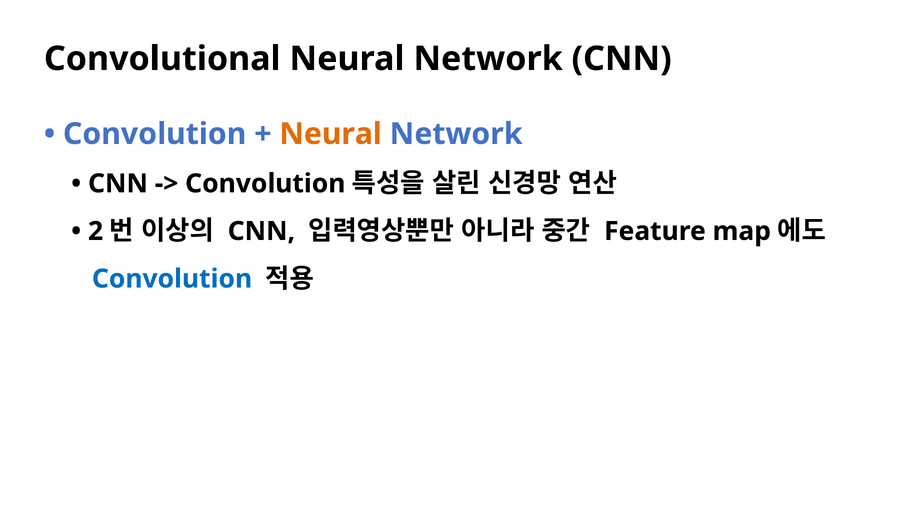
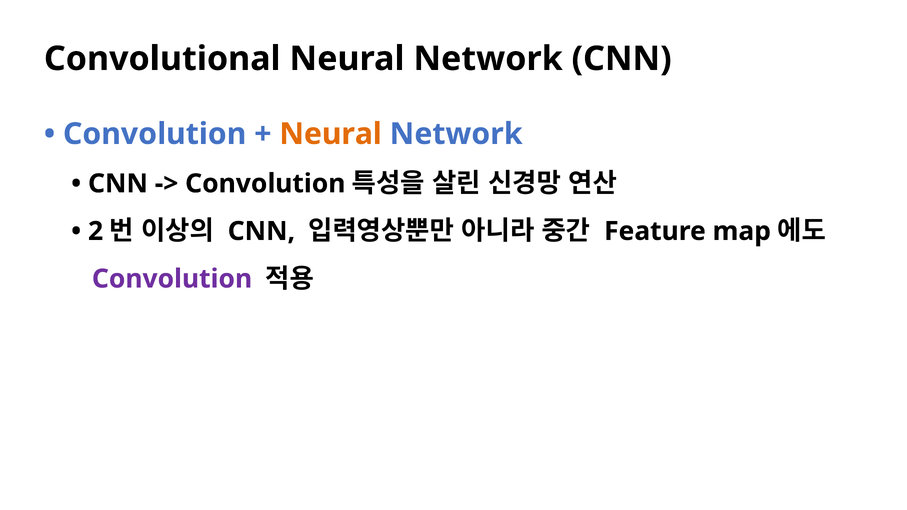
Convolution at (172, 279) colour: blue -> purple
